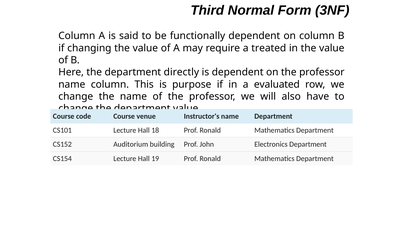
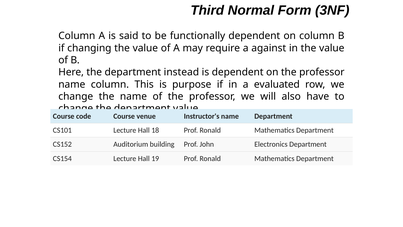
treated: treated -> against
directly: directly -> instead
